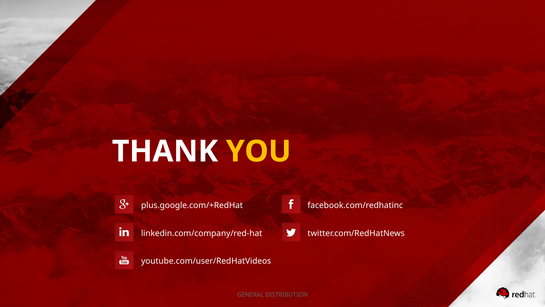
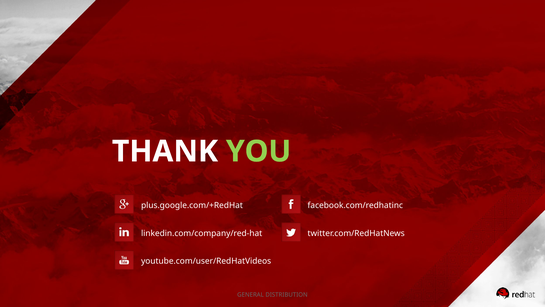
YOU colour: yellow -> light green
